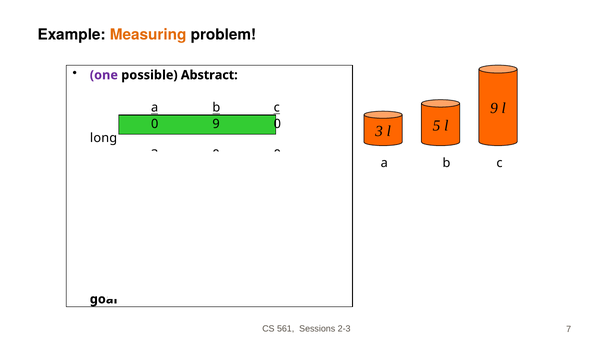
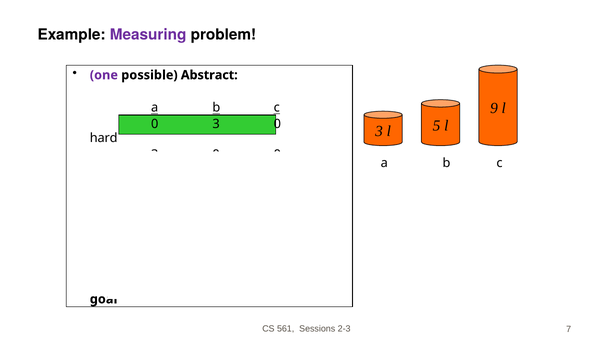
Measuring colour: orange -> purple
9 at (216, 124): 9 -> 3
long: long -> hard
